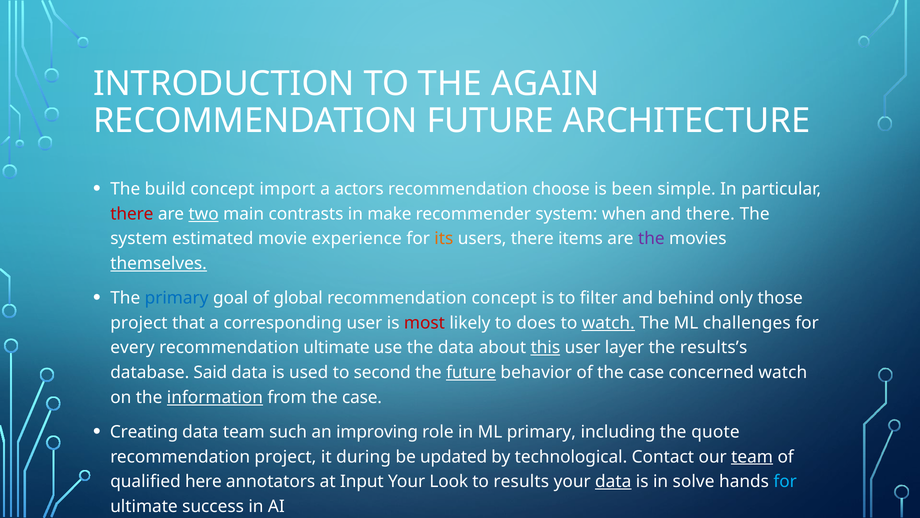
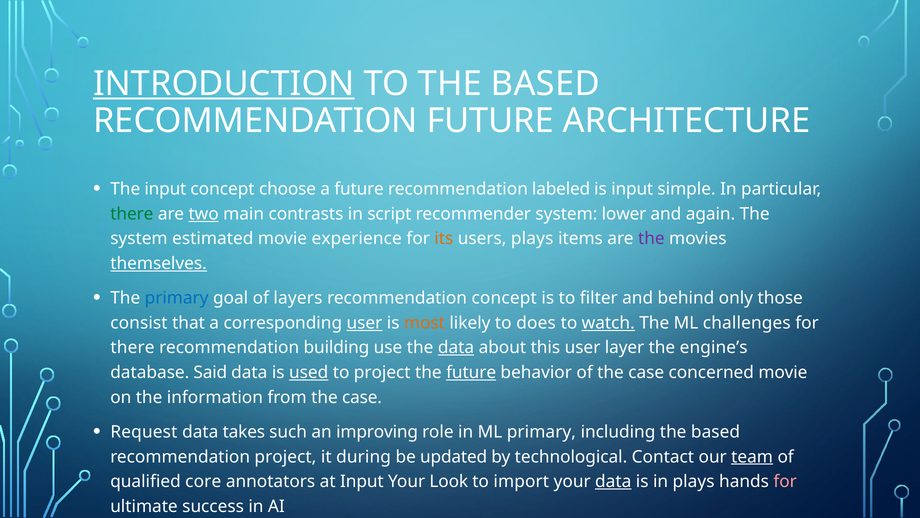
INTRODUCTION underline: none -> present
TO THE AGAIN: AGAIN -> BASED
The build: build -> input
import: import -> choose
a actors: actors -> future
choose: choose -> labeled
is been: been -> input
there at (132, 214) colour: red -> green
make: make -> script
when: when -> lower
and there: there -> again
users there: there -> plays
global: global -> layers
project at (139, 323): project -> consist
user at (364, 323) underline: none -> present
most colour: red -> orange
every at (133, 347): every -> there
recommendation ultimate: ultimate -> building
data at (456, 347) underline: none -> present
this underline: present -> none
results’s: results’s -> engine’s
used underline: none -> present
to second: second -> project
concerned watch: watch -> movie
information underline: present -> none
Creating: Creating -> Request
data team: team -> takes
including the quote: quote -> based
here: here -> core
results: results -> import
in solve: solve -> plays
for at (785, 481) colour: light blue -> pink
